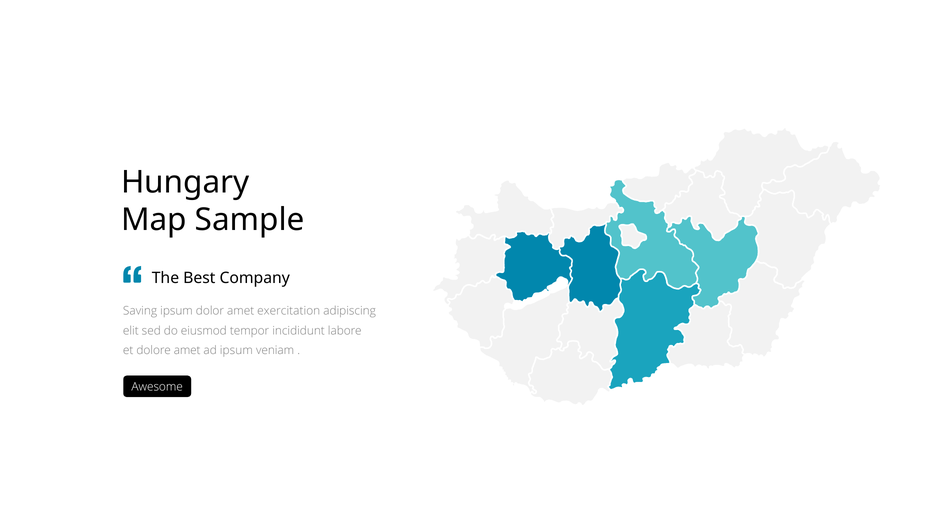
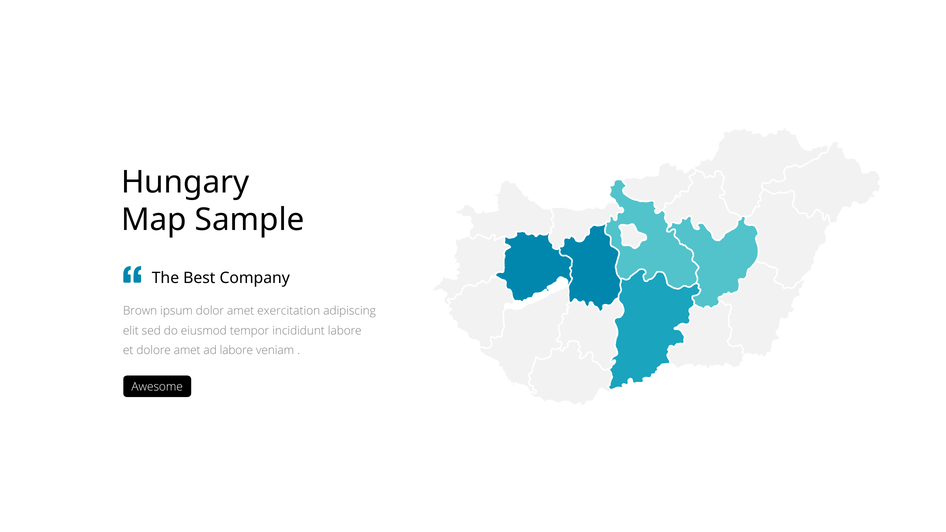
Saving: Saving -> Brown
ad ipsum: ipsum -> labore
